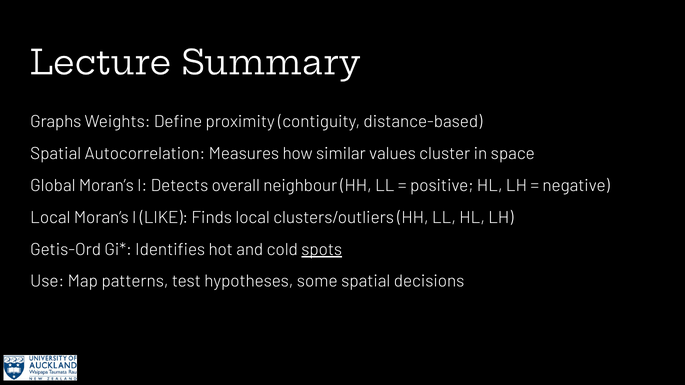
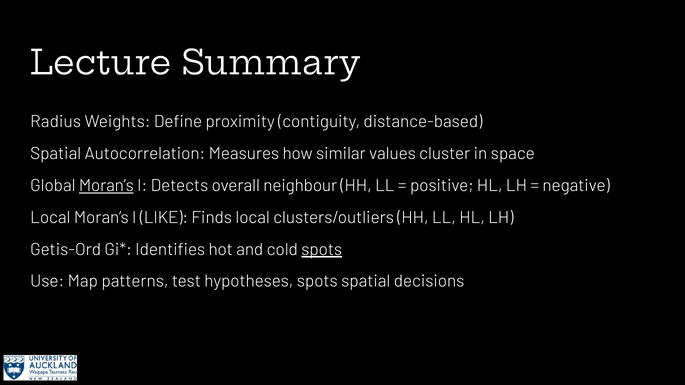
Graphs: Graphs -> Radius
Moran’s at (106, 186) underline: none -> present
hypotheses some: some -> spots
